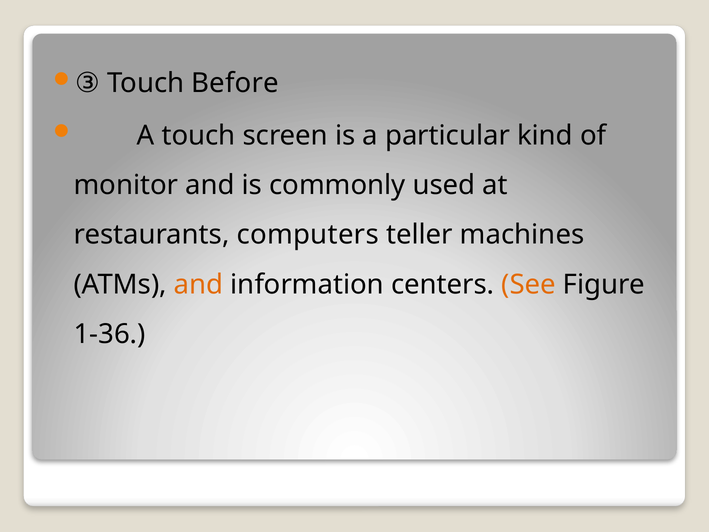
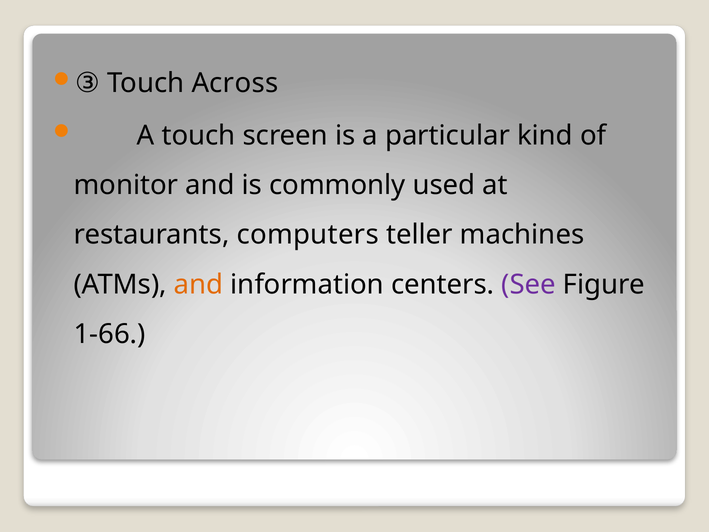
Before: Before -> Across
See colour: orange -> purple
1-36: 1-36 -> 1-66
